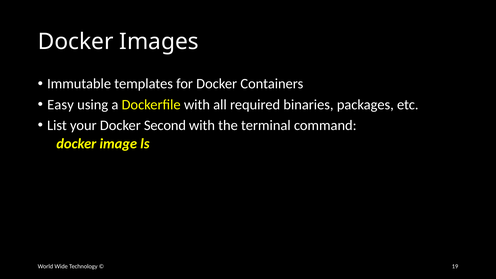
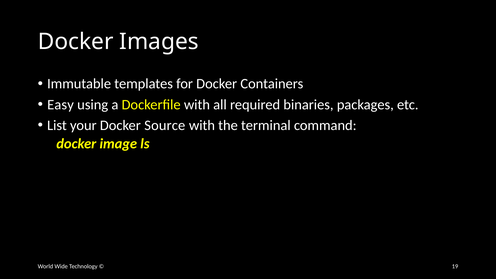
Second: Second -> Source
